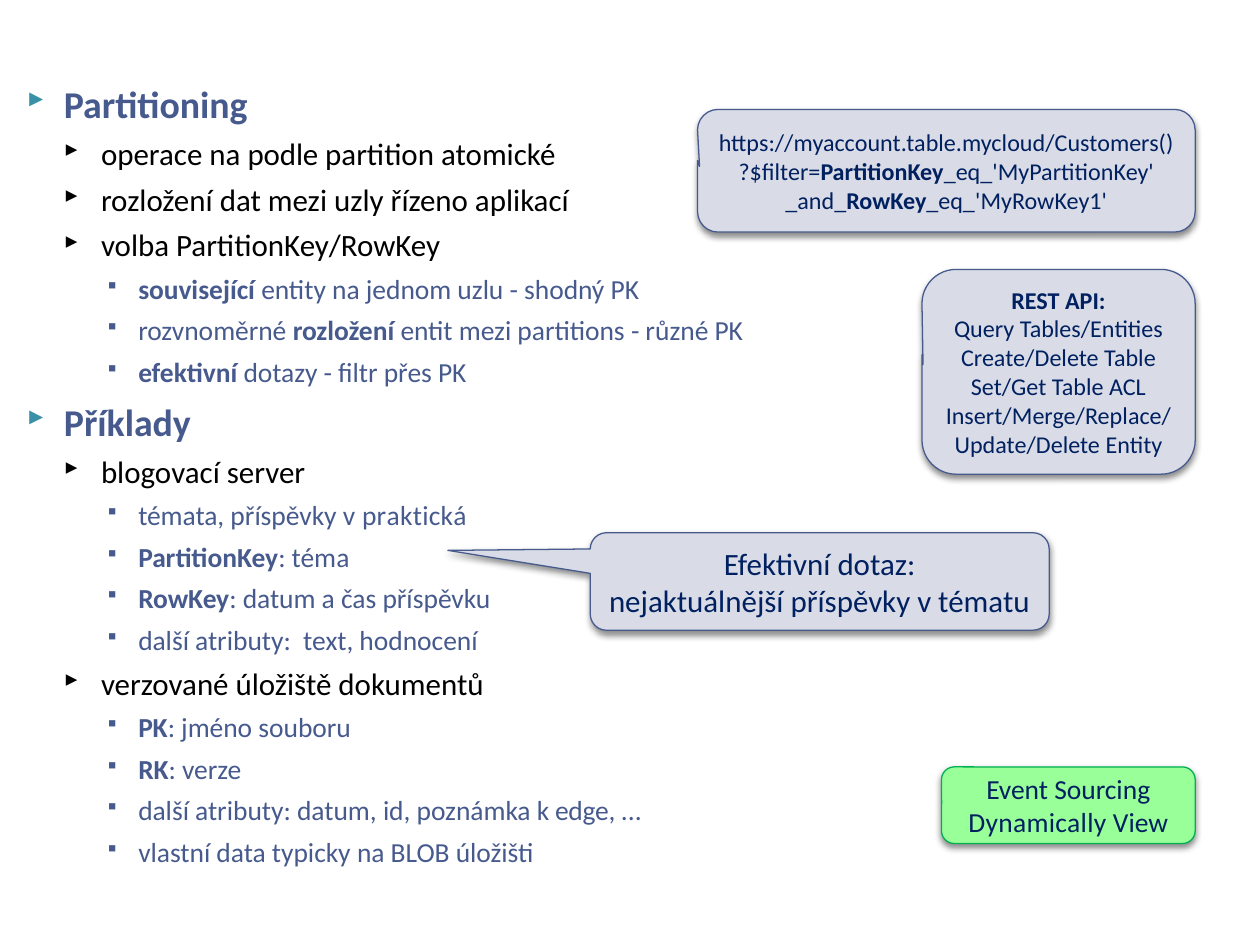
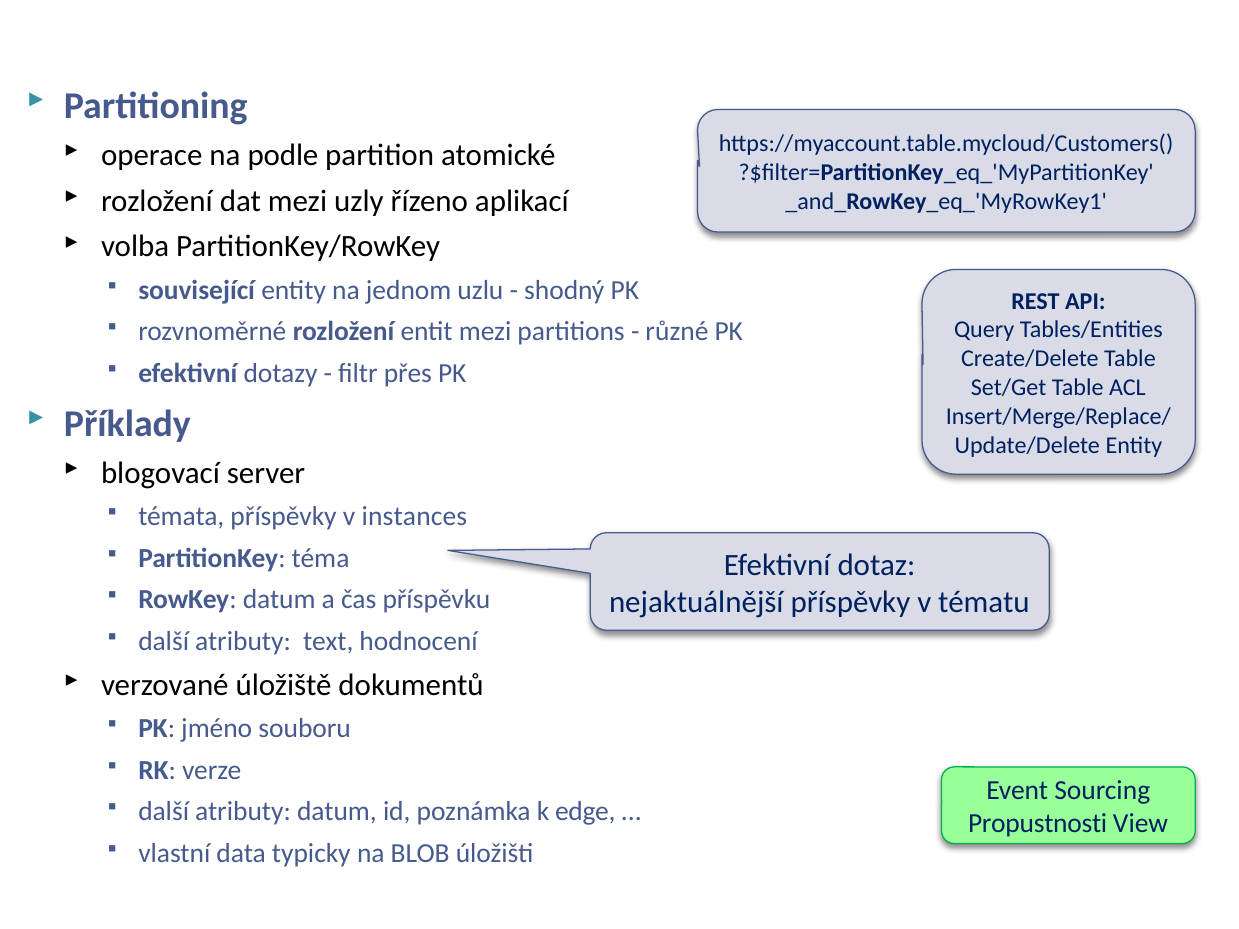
praktická: praktická -> instances
Dynamically: Dynamically -> Propustnosti
